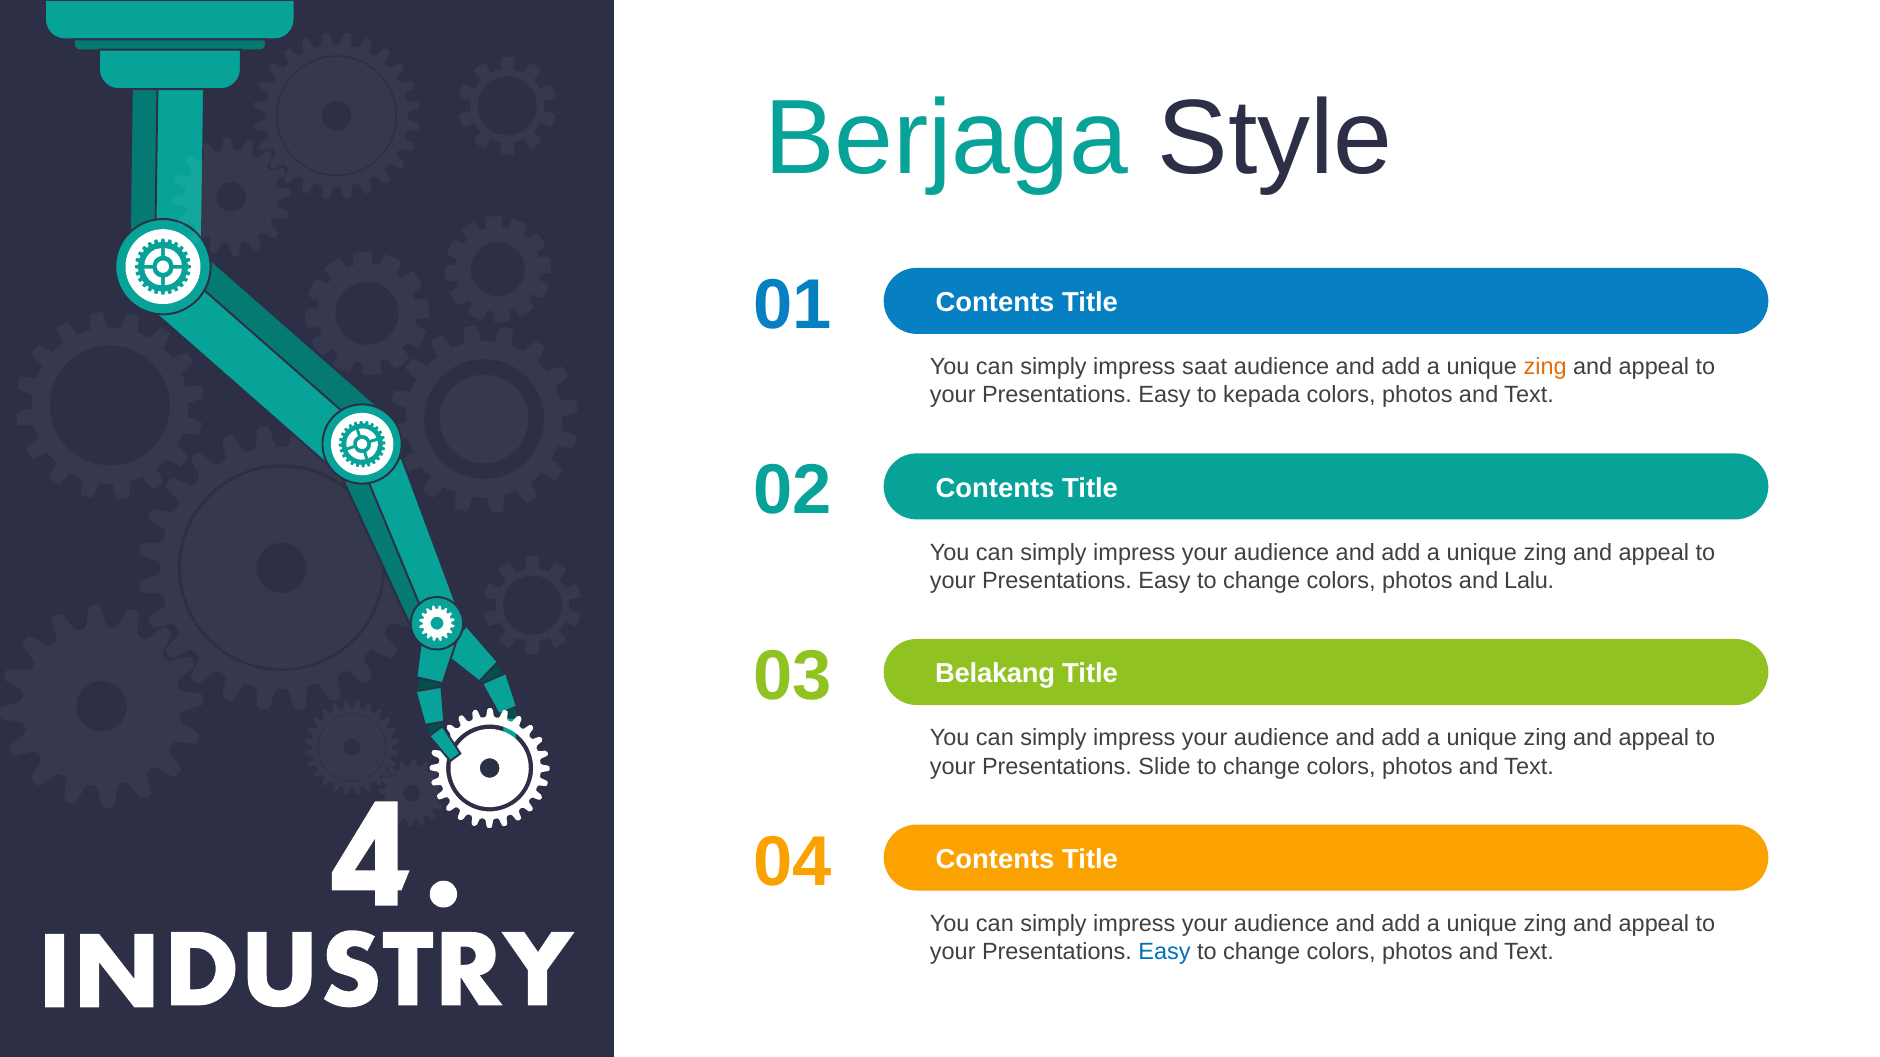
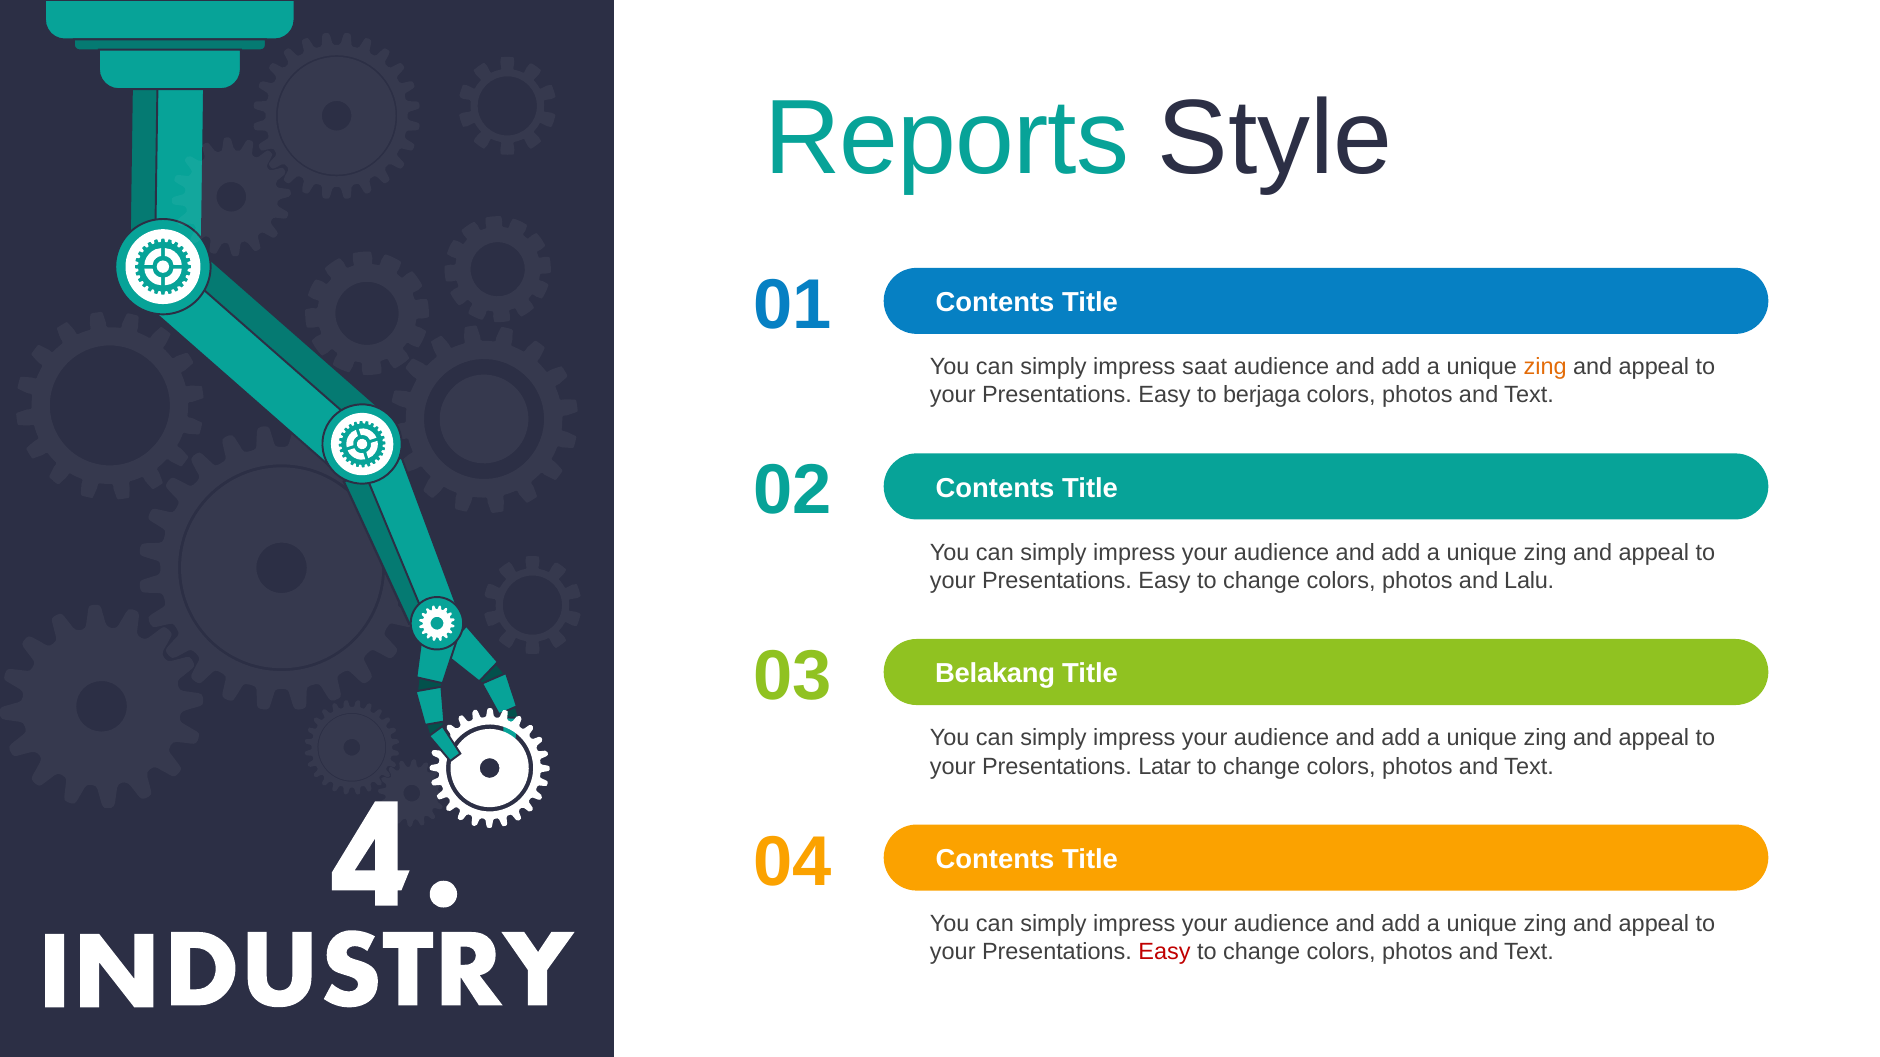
Berjaga: Berjaga -> Reports
kepada: kepada -> berjaga
Slide: Slide -> Latar
Easy at (1165, 952) colour: blue -> red
